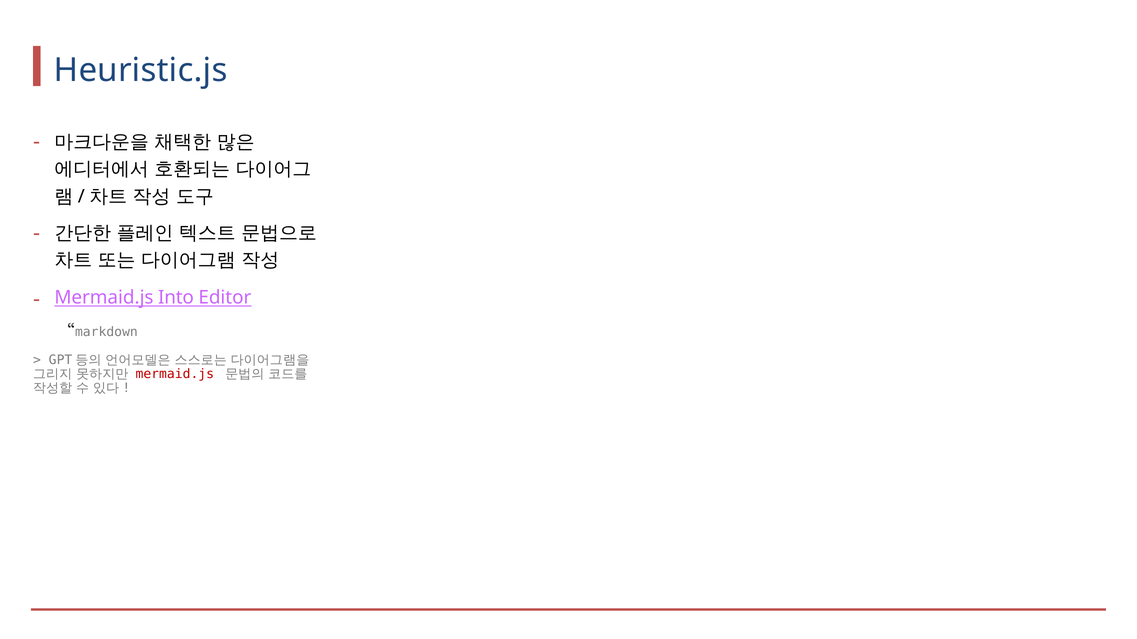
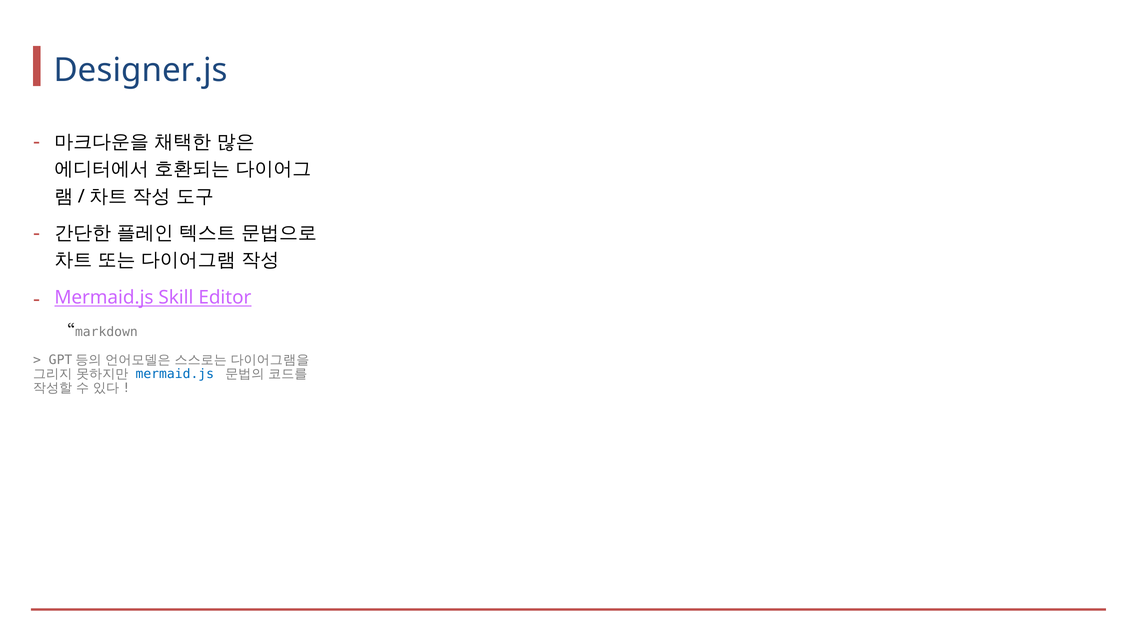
Heuristic.js: Heuristic.js -> Designer.js
Into: Into -> Skill
mermaid.js at (175, 374) colour: red -> blue
